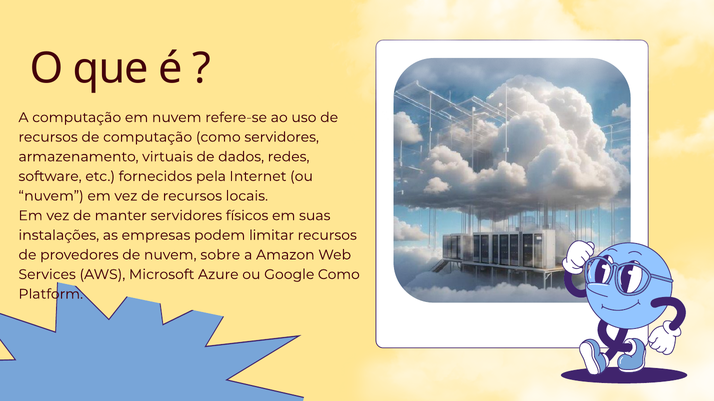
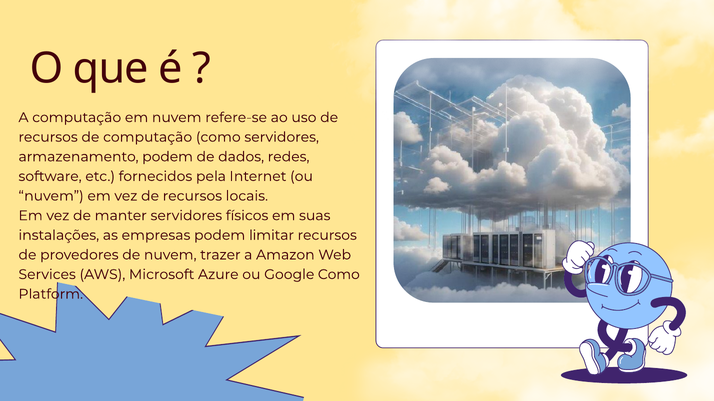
armazenamento virtuais: virtuais -> podem
sobre: sobre -> trazer
